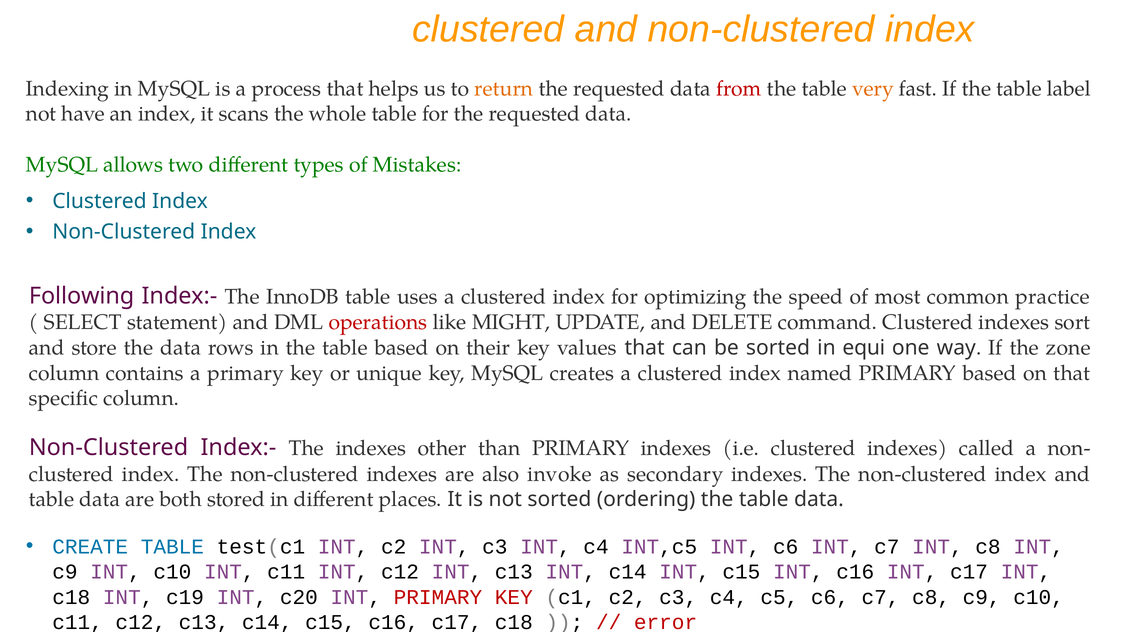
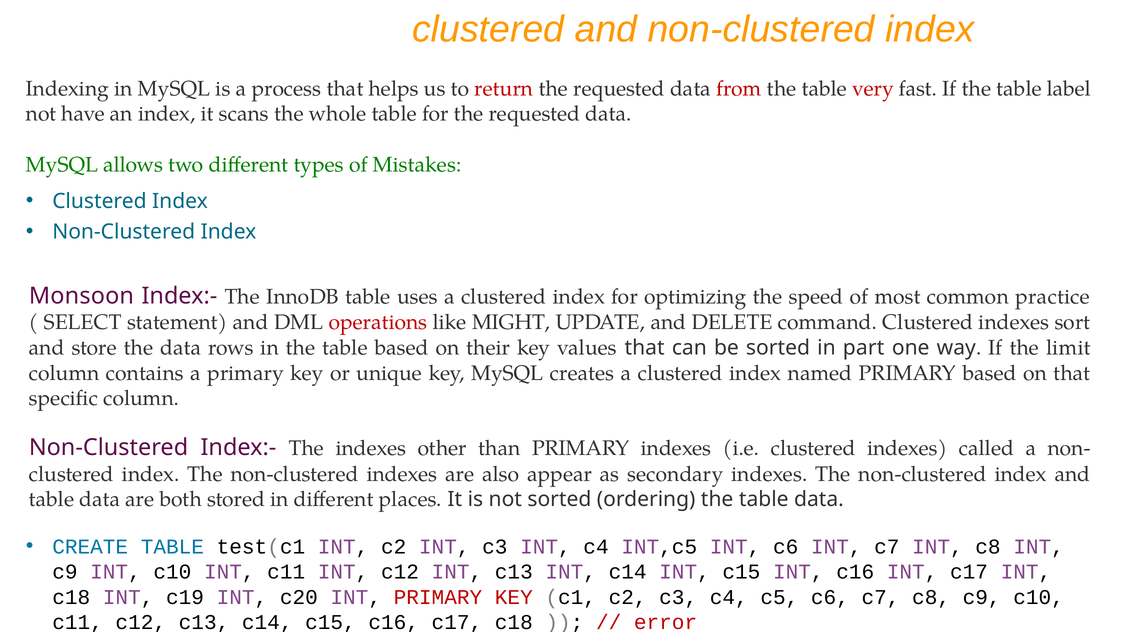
return colour: orange -> red
very colour: orange -> red
Following: Following -> Monsoon
equi: equi -> part
zone: zone -> limit
invoke: invoke -> appear
